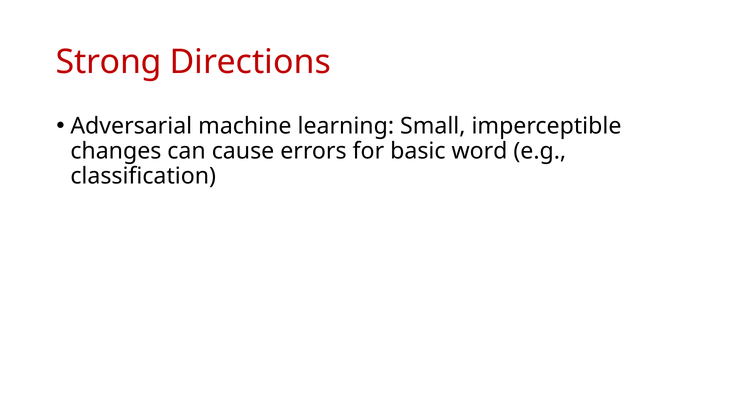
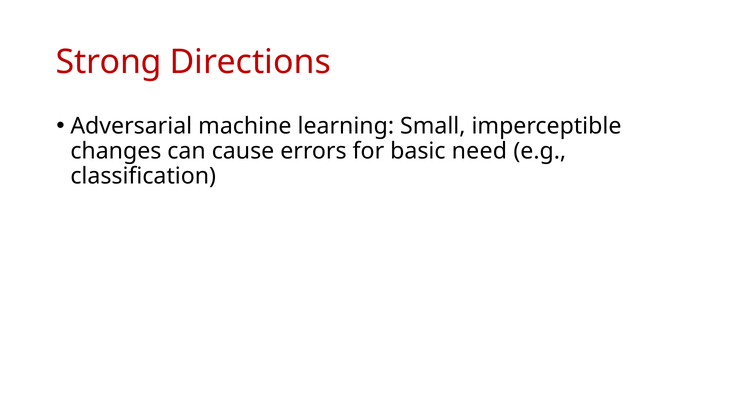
word: word -> need
